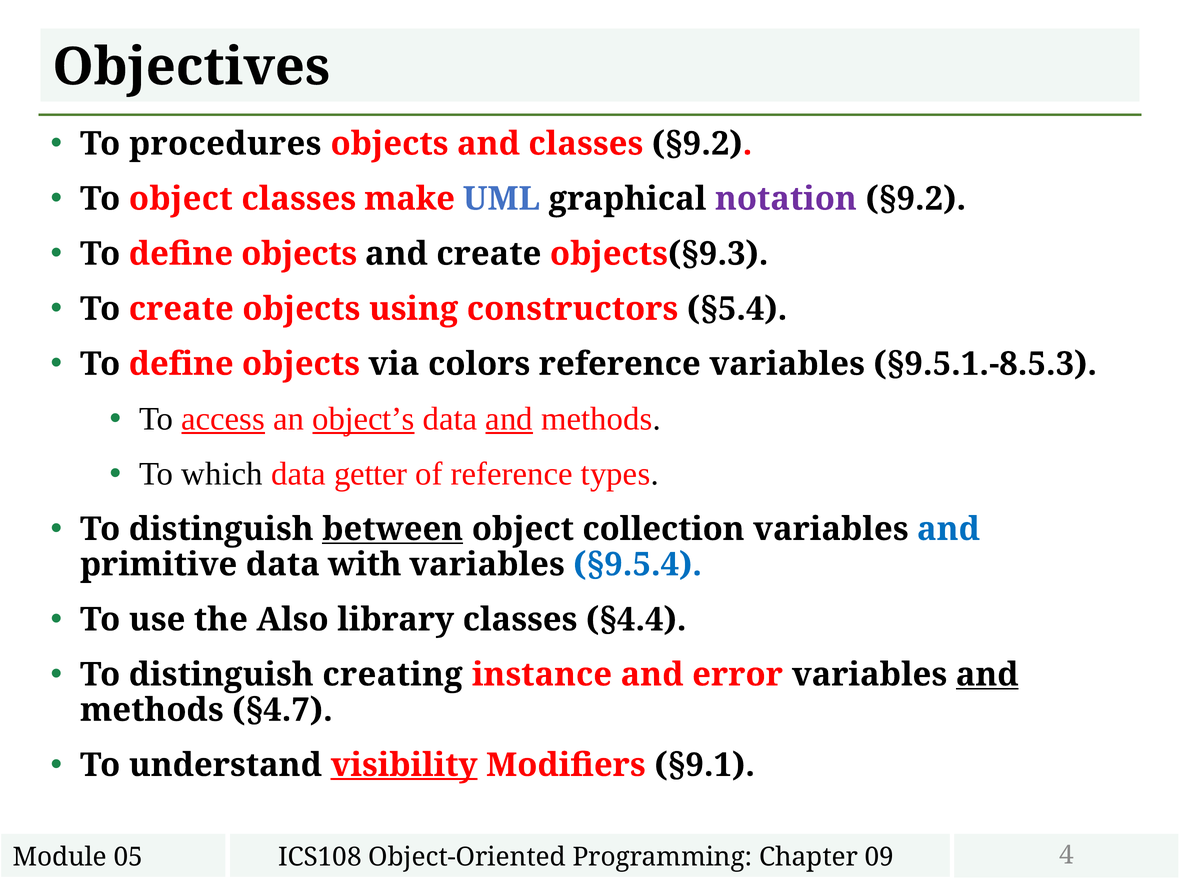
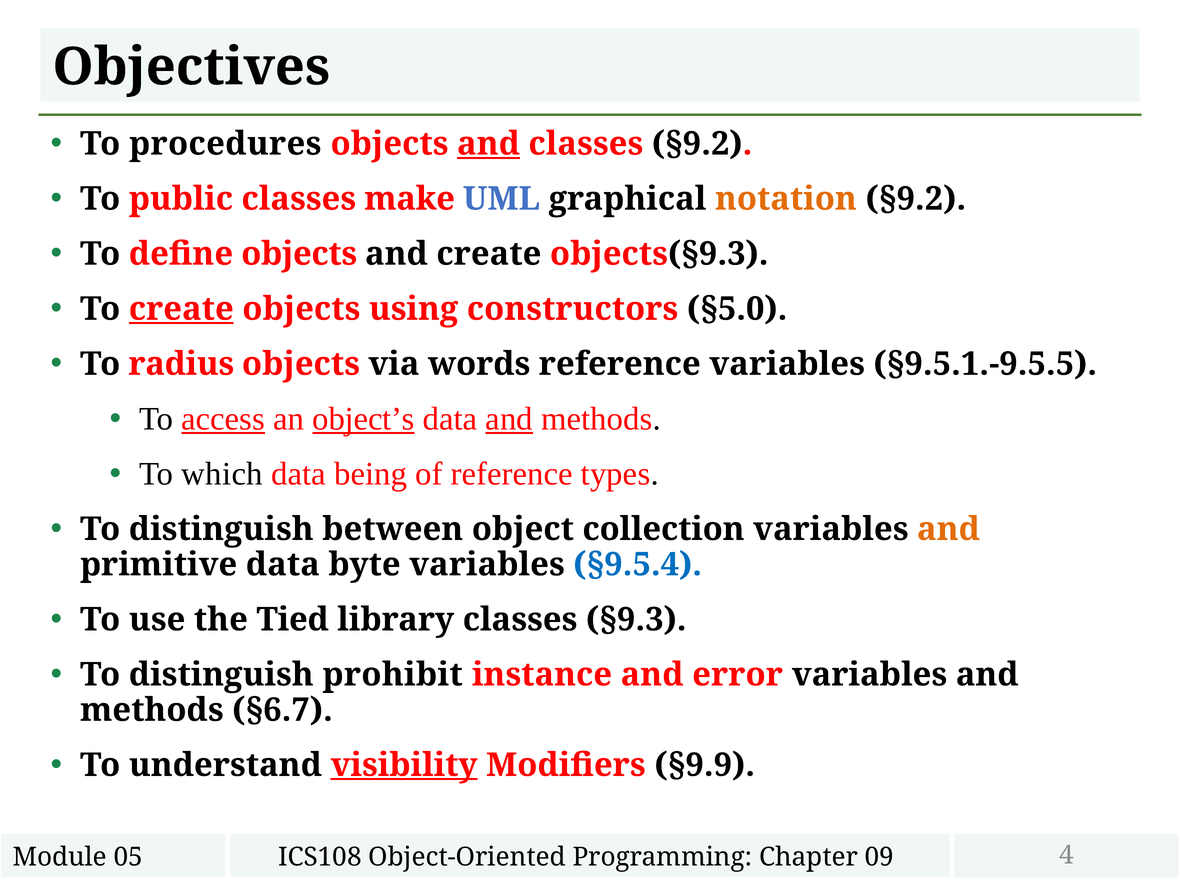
and at (489, 144) underline: none -> present
To object: object -> public
notation colour: purple -> orange
create at (181, 309) underline: none -> present
§5.4: §5.4 -> §5.0
define at (181, 364): define -> radius
colors: colors -> words
§9.5.1.-8.5.3: §9.5.1.-8.5.3 -> §9.5.1.-9.5.5
getter: getter -> being
between underline: present -> none
and at (948, 529) colour: blue -> orange
with: with -> byte
Also: Also -> Tied
§4.4: §4.4 -> §9.3
creating: creating -> prohibit
and at (987, 675) underline: present -> none
§4.7: §4.7 -> §6.7
§9.1: §9.1 -> §9.9
